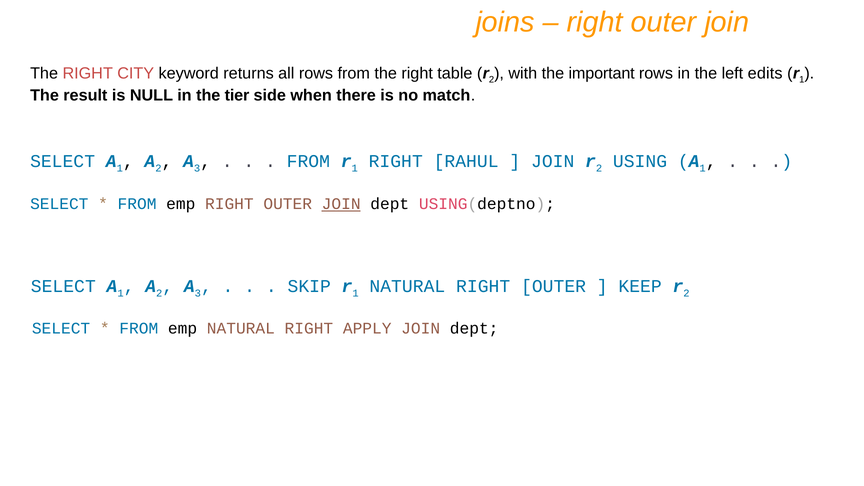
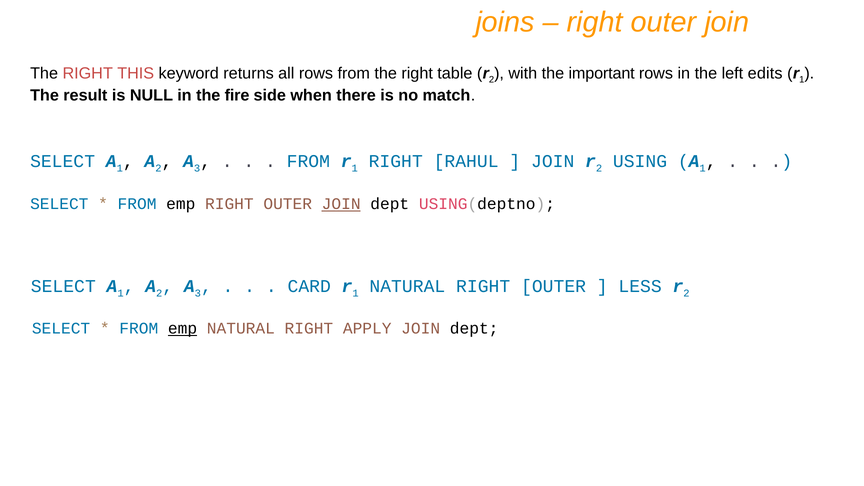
CITY: CITY -> THIS
tier: tier -> fire
SKIP: SKIP -> CARD
KEEP: KEEP -> LESS
emp at (183, 328) underline: none -> present
